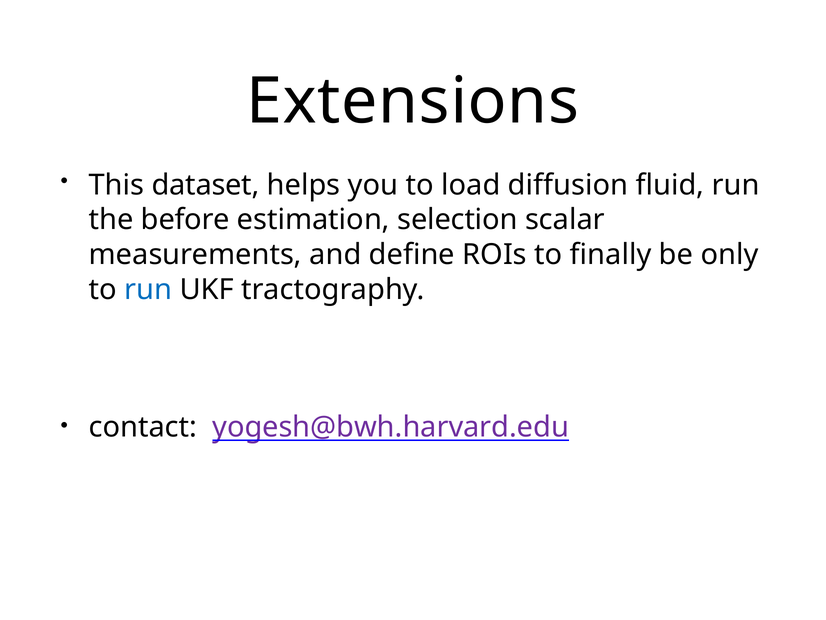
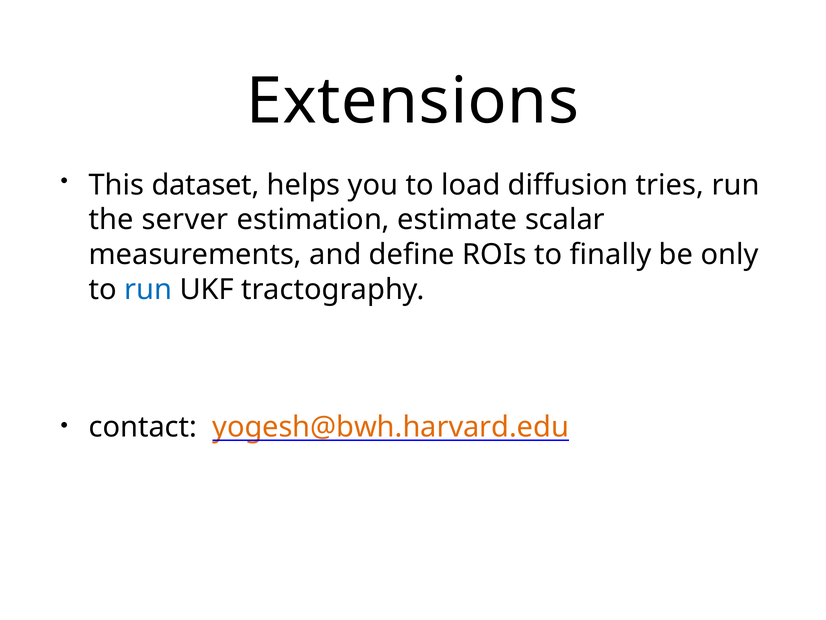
fluid: fluid -> tries
before: before -> server
selection: selection -> estimate
yogesh@bwh.harvard.edu colour: purple -> orange
